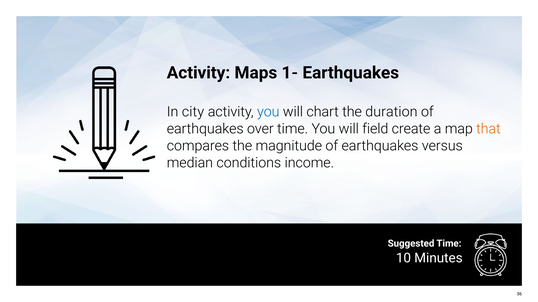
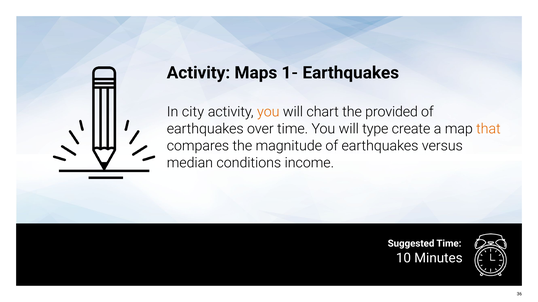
you at (268, 112) colour: blue -> orange
duration: duration -> provided
field: field -> type
